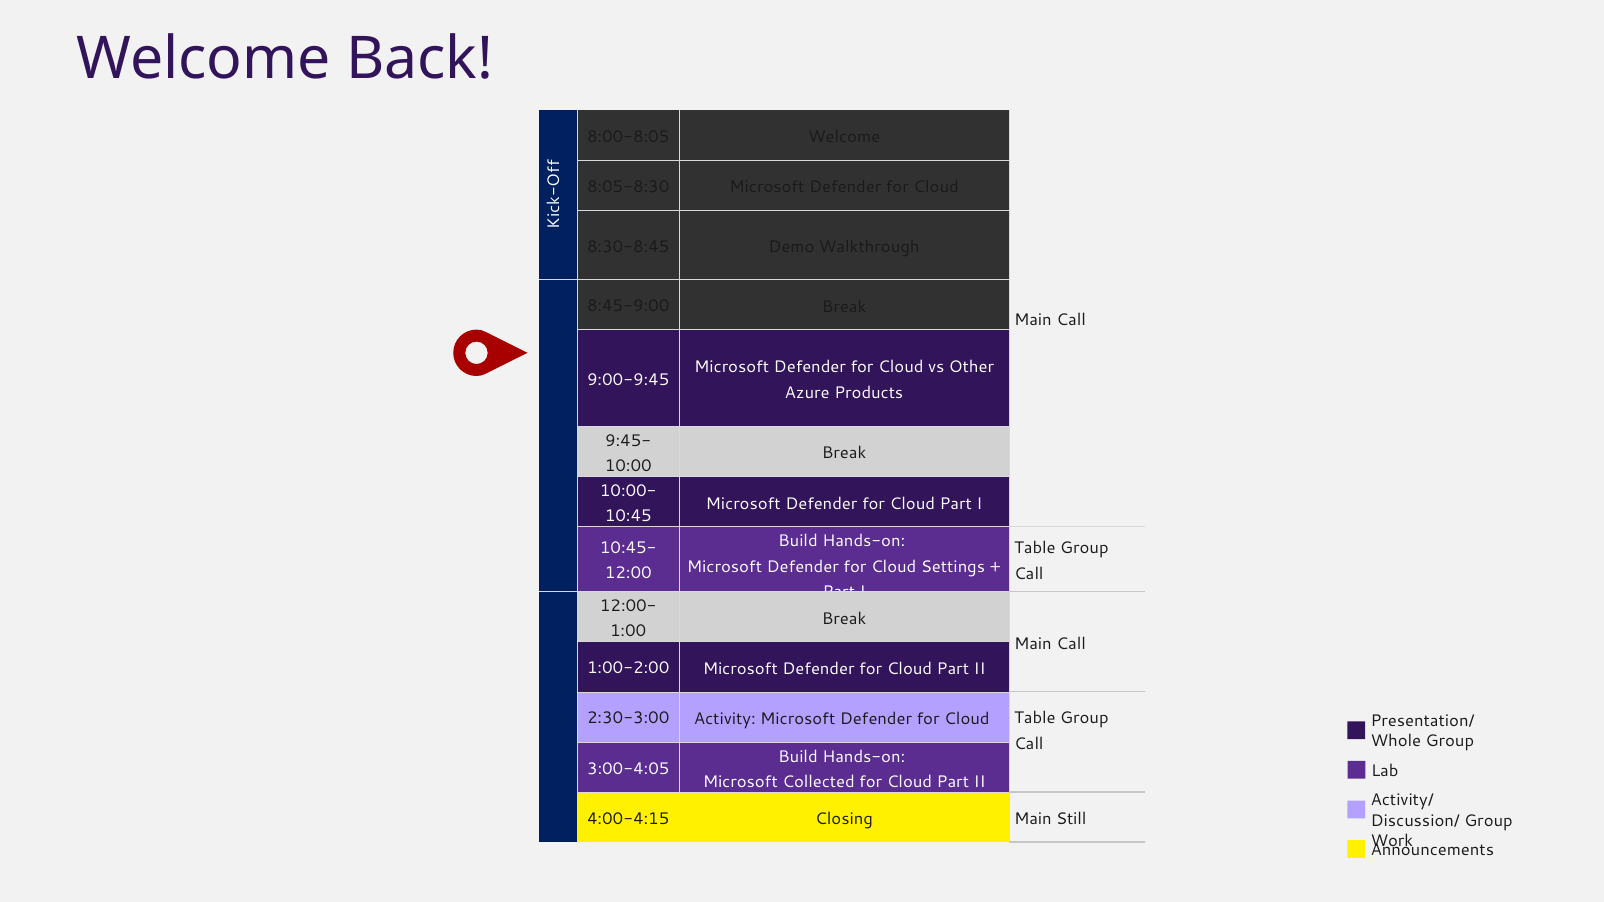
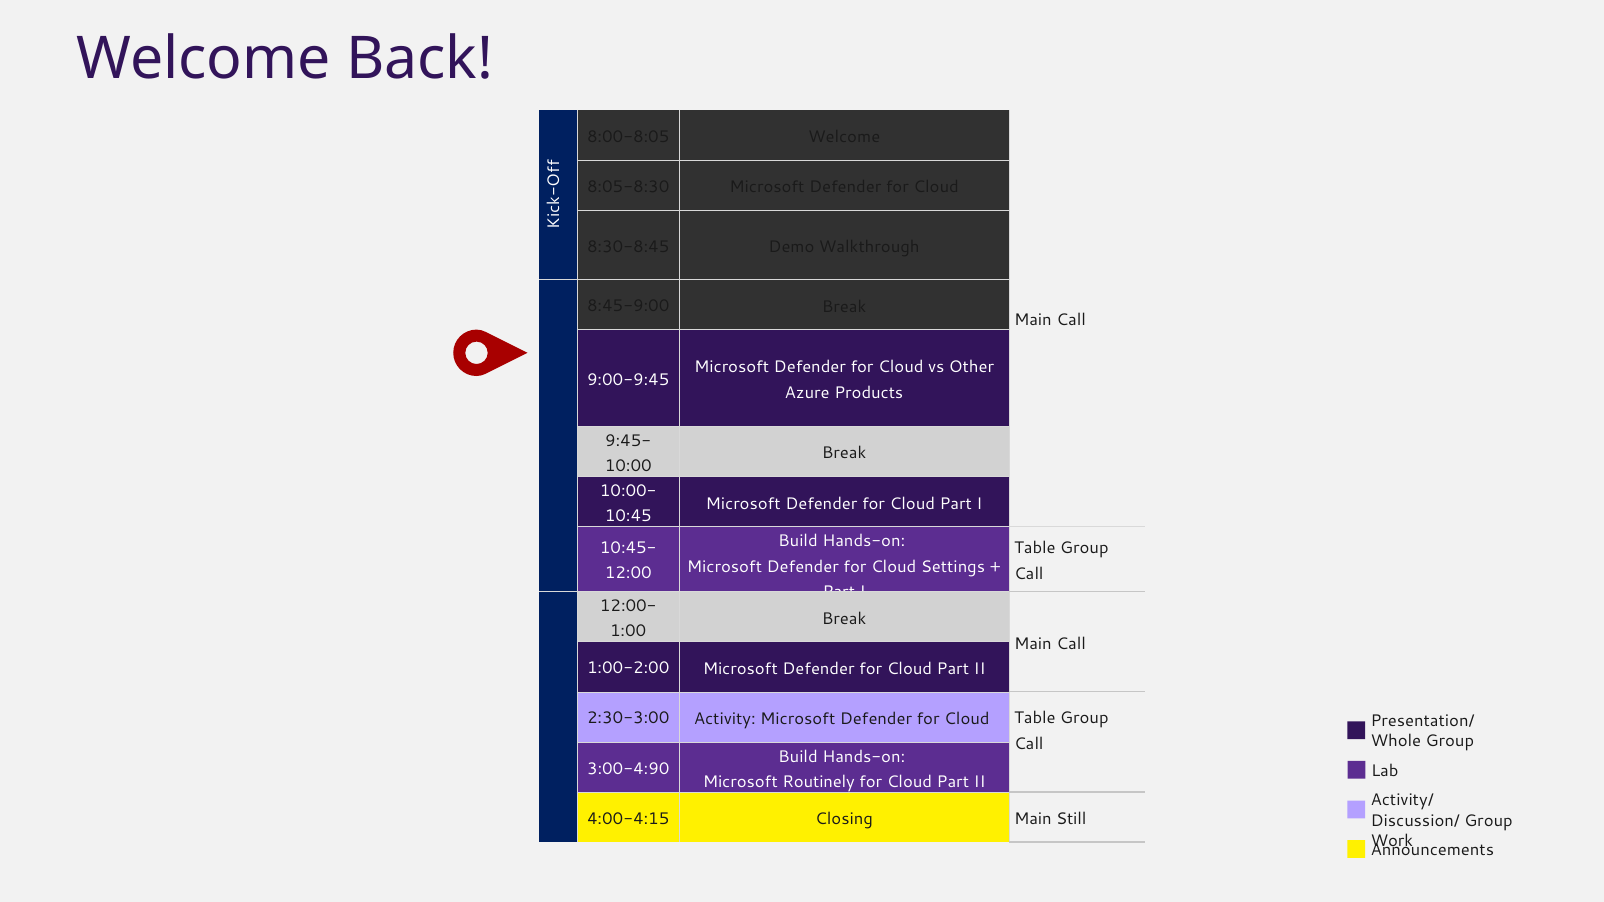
3:00-4:05: 3:00-4:05 -> 3:00-4:90
Collected: Collected -> Routinely
